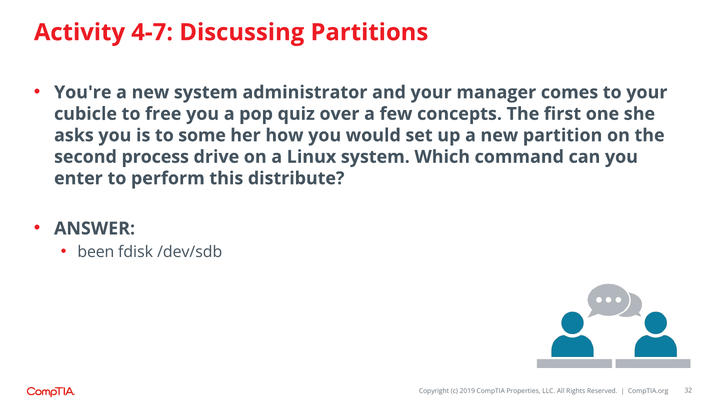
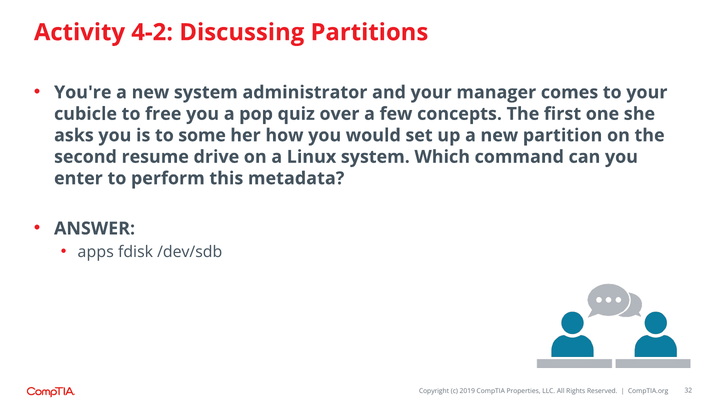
4-7: 4-7 -> 4-2
process: process -> resume
distribute: distribute -> metadata
been: been -> apps
